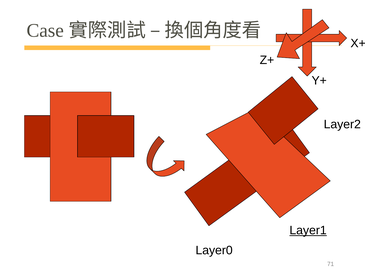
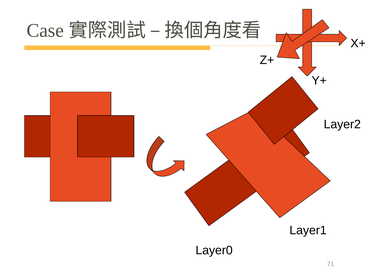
Layer1 underline: present -> none
